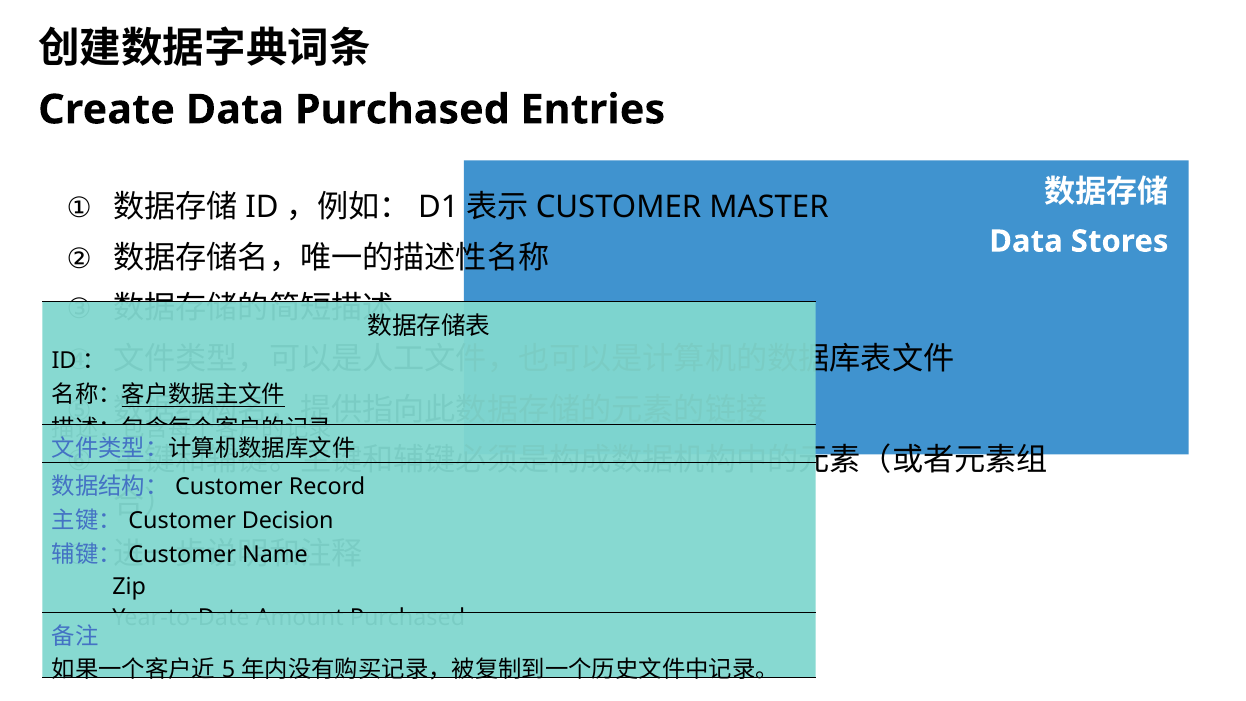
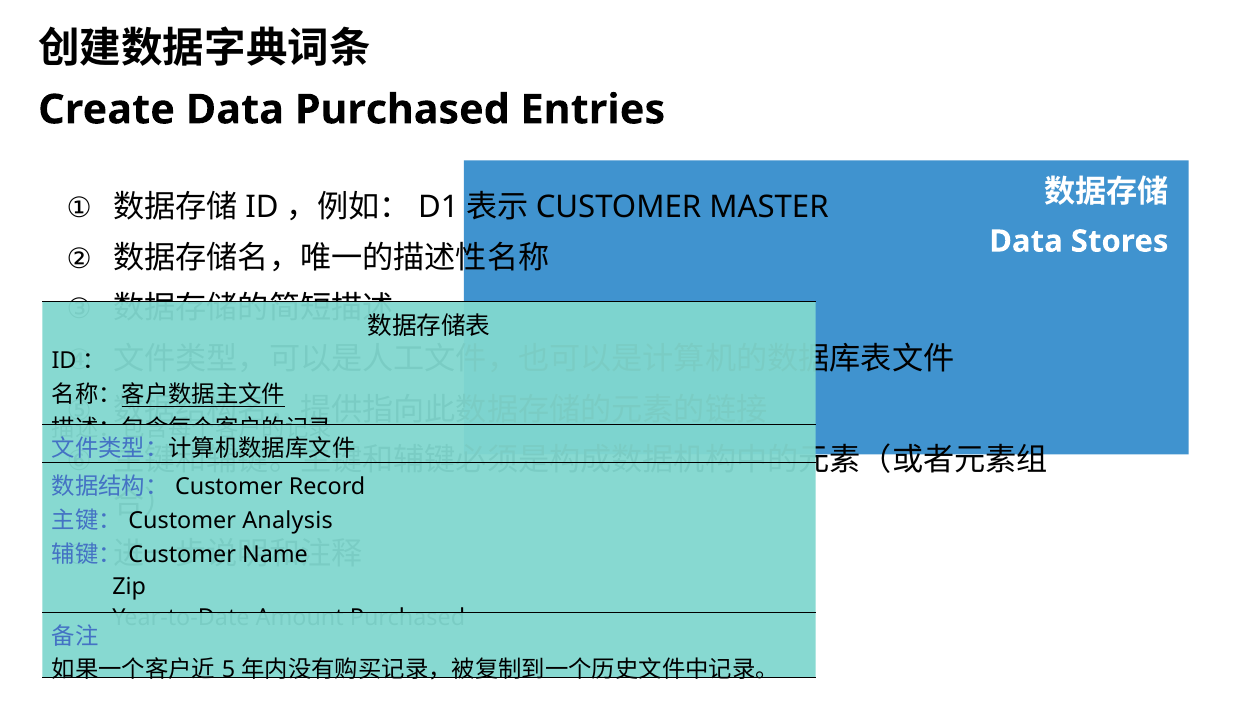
Decision: Decision -> Analysis
